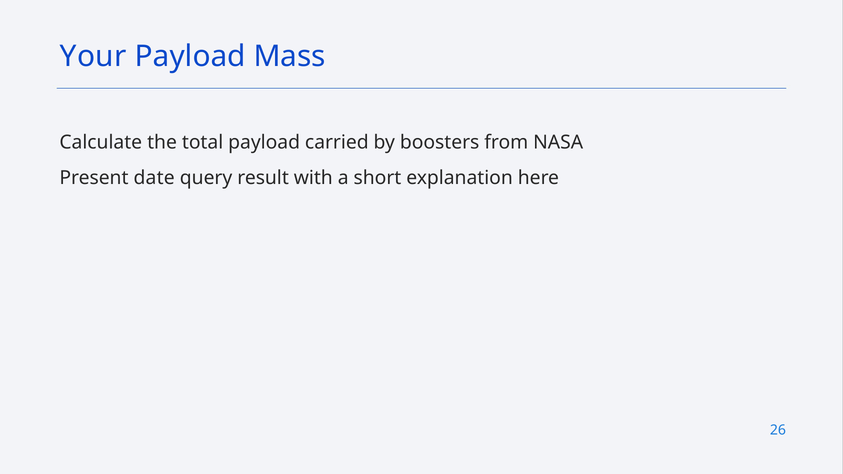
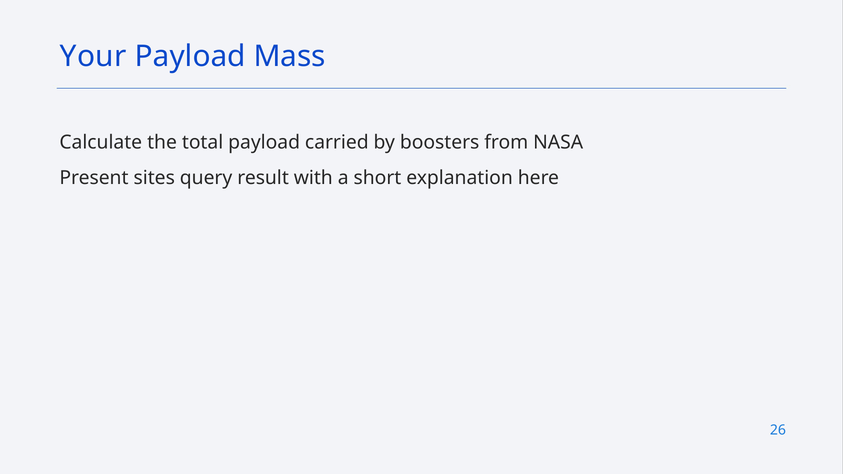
date: date -> sites
